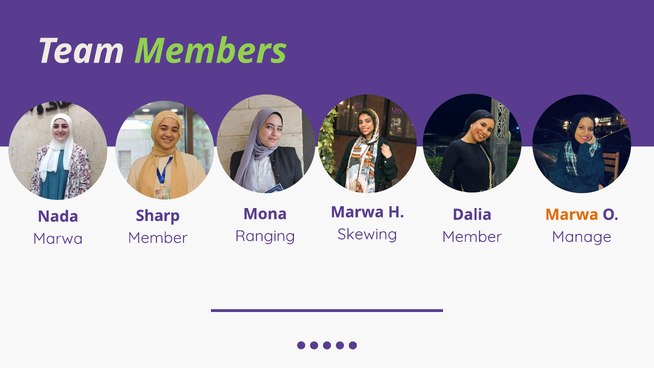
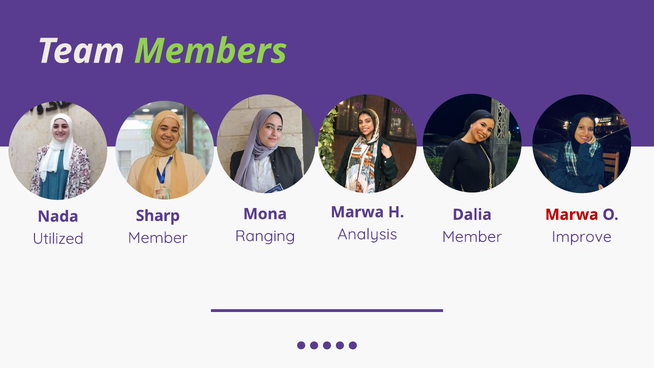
Marwa at (572, 215) colour: orange -> red
Skewing: Skewing -> Analysis
Manage: Manage -> Improve
Marwa at (58, 239): Marwa -> Utilized
